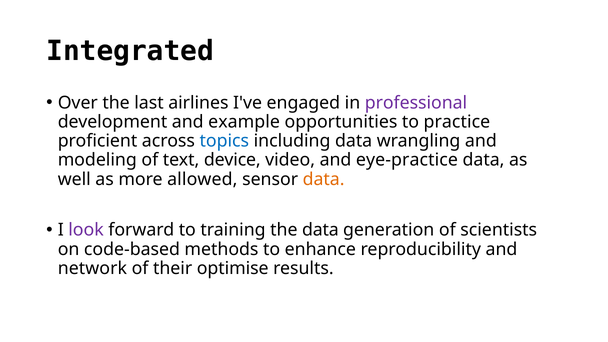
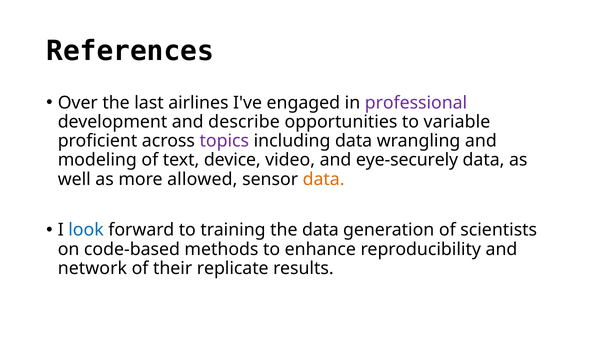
Integrated: Integrated -> References
example: example -> describe
practice: practice -> variable
topics colour: blue -> purple
eye-practice: eye-practice -> eye-securely
look colour: purple -> blue
optimise: optimise -> replicate
